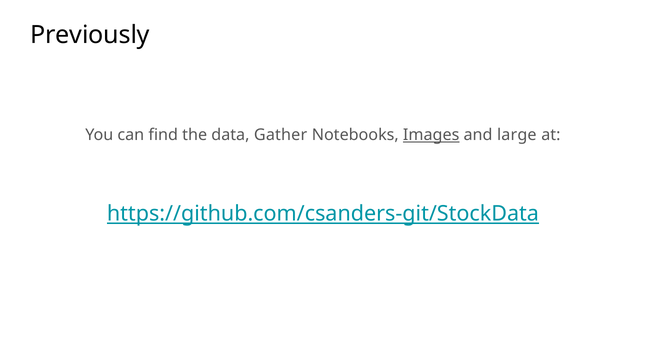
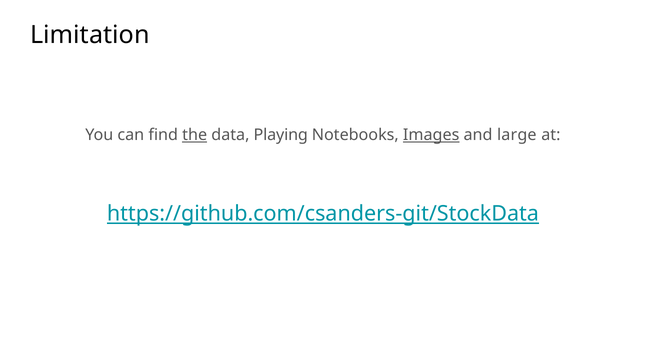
Previously: Previously -> Limitation
the underline: none -> present
Gather: Gather -> Playing
